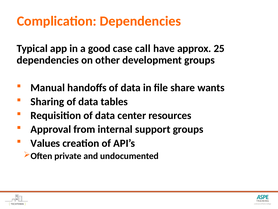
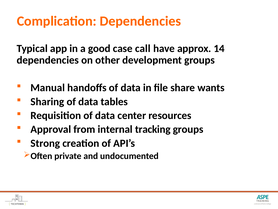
25: 25 -> 14
support: support -> tracking
Values: Values -> Strong
